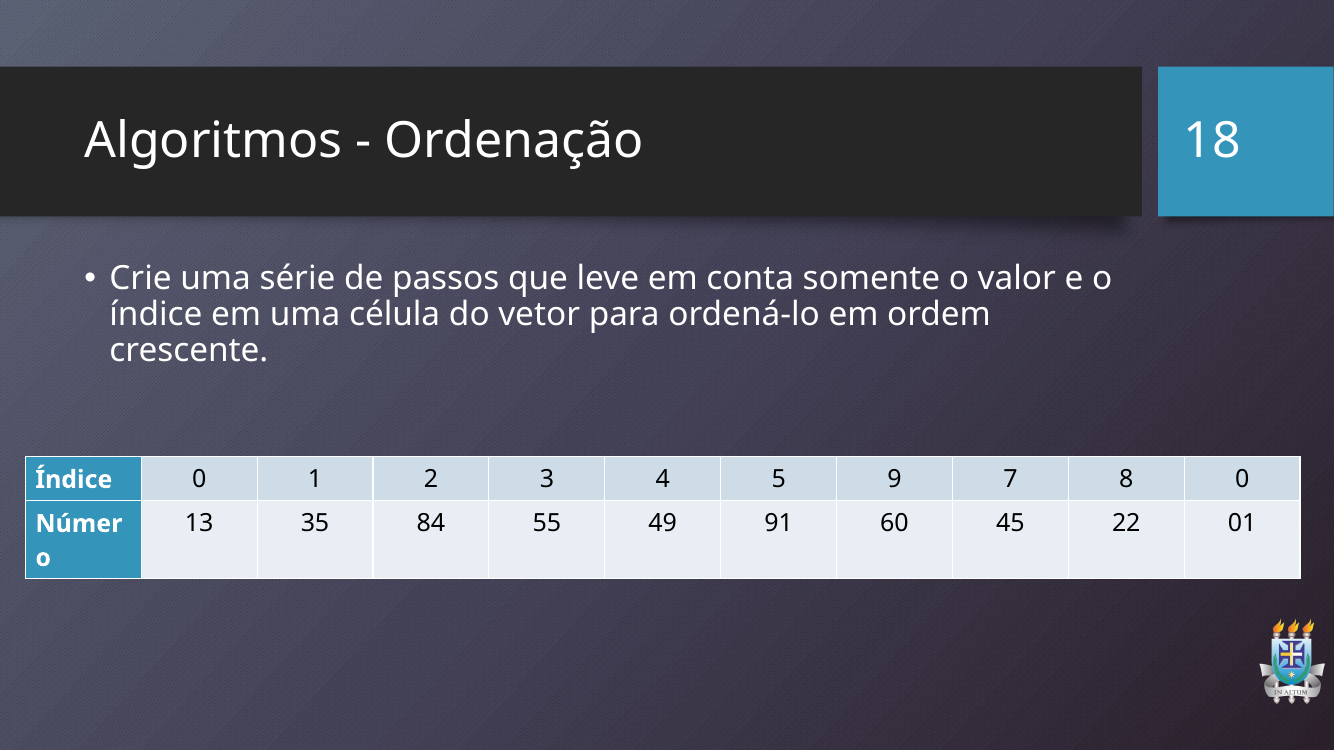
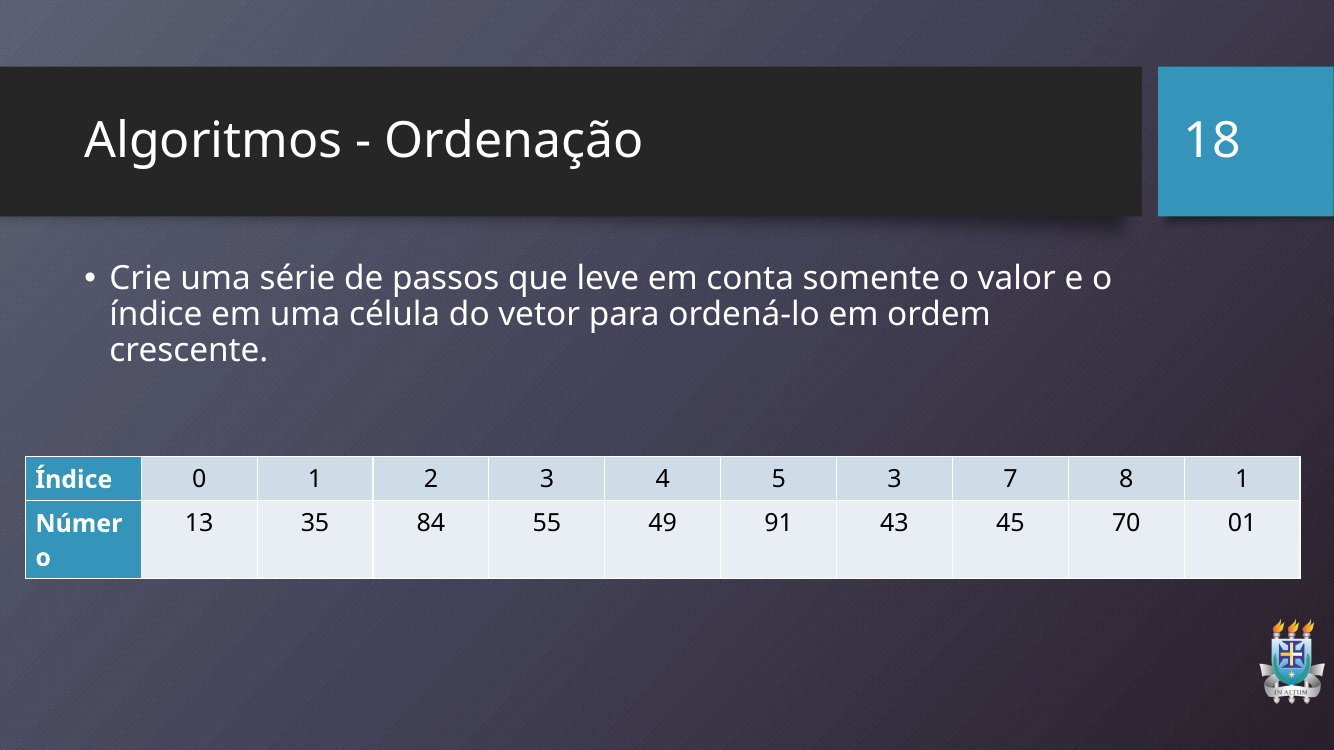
5 9: 9 -> 3
8 0: 0 -> 1
60: 60 -> 43
22: 22 -> 70
